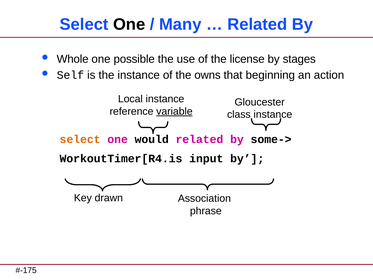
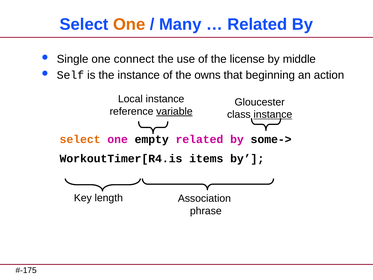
One at (129, 24) colour: black -> orange
Whole: Whole -> Single
possible: possible -> connect
stages: stages -> middle
instance at (273, 114) underline: none -> present
would: would -> empty
input: input -> items
drawn: drawn -> length
